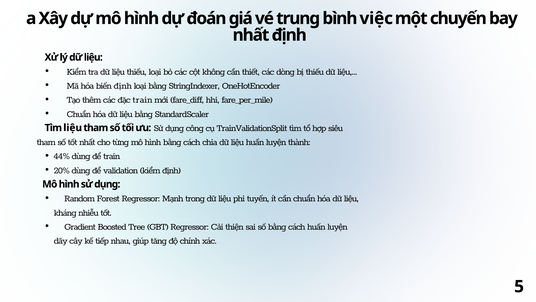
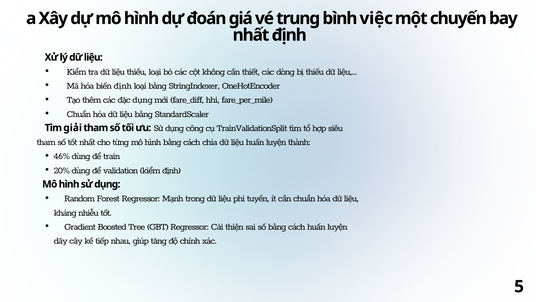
đặc train: train -> dụng
Tìm liệu: liệu -> giải
44%: 44% -> 46%
